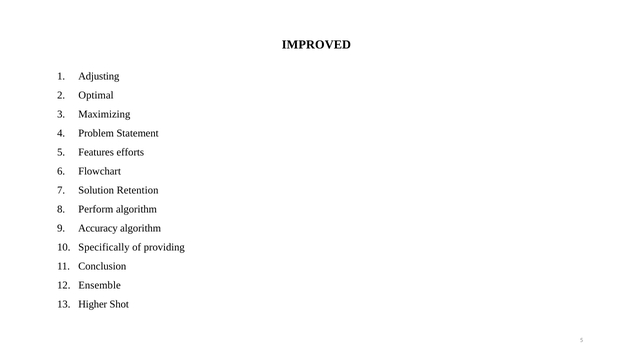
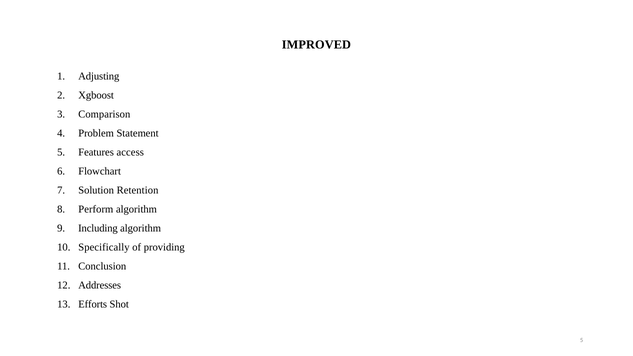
Optimal: Optimal -> Xgboost
Maximizing: Maximizing -> Comparison
efforts: efforts -> access
Accuracy: Accuracy -> Including
Ensemble: Ensemble -> Addresses
Higher: Higher -> Efforts
